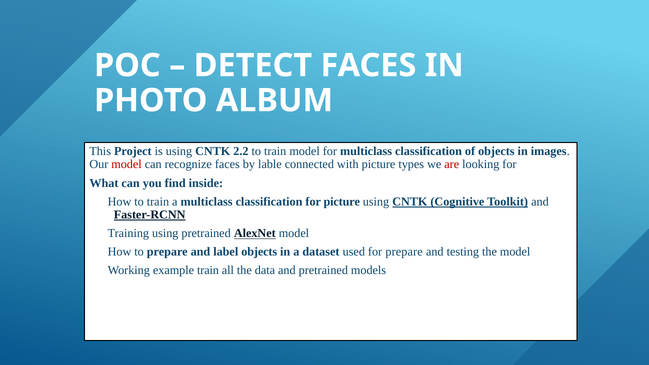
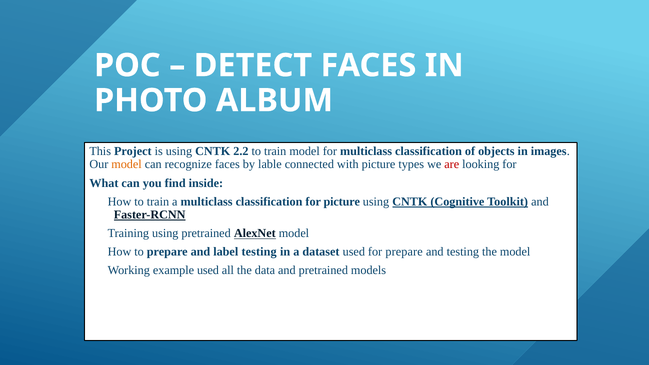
model at (127, 164) colour: red -> orange
label objects: objects -> testing
example train: train -> used
